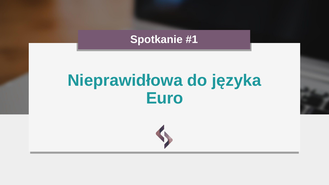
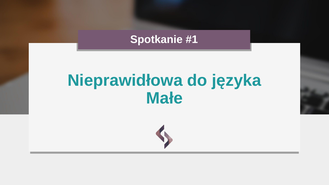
Euro: Euro -> Małe
